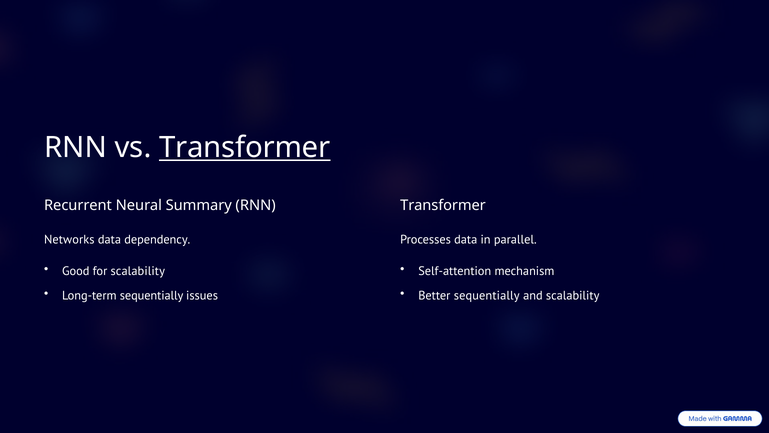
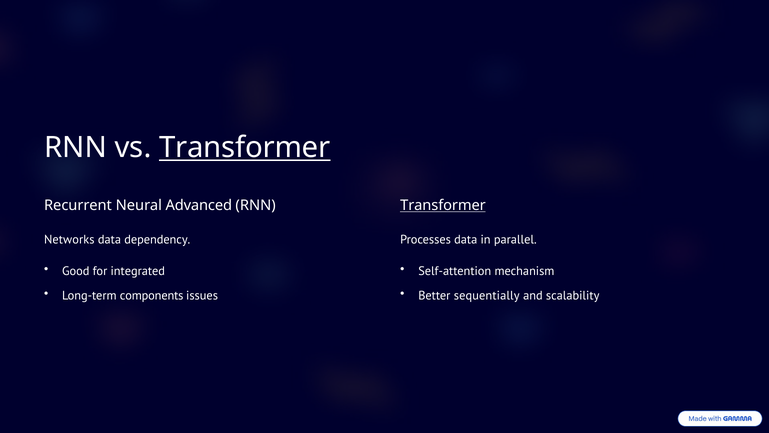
Summary: Summary -> Advanced
Transformer at (443, 205) underline: none -> present
for scalability: scalability -> integrated
Long-term sequentially: sequentially -> components
